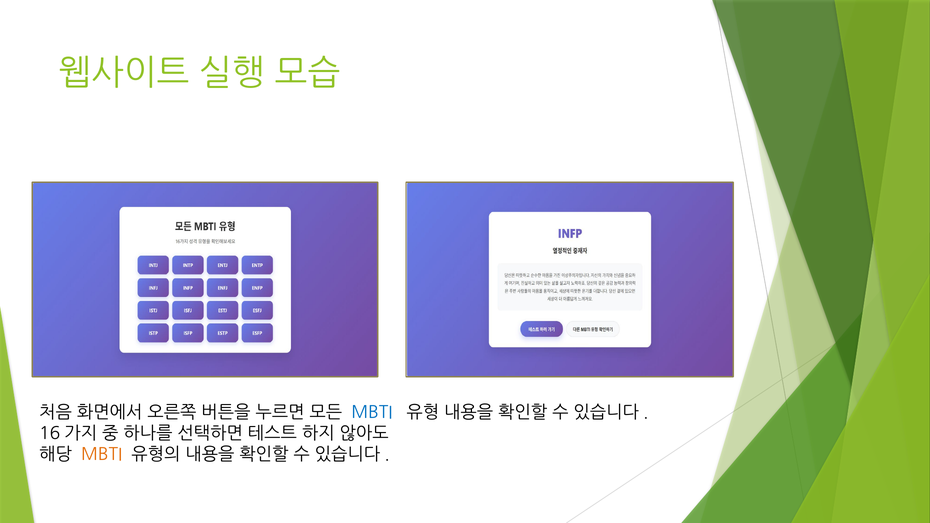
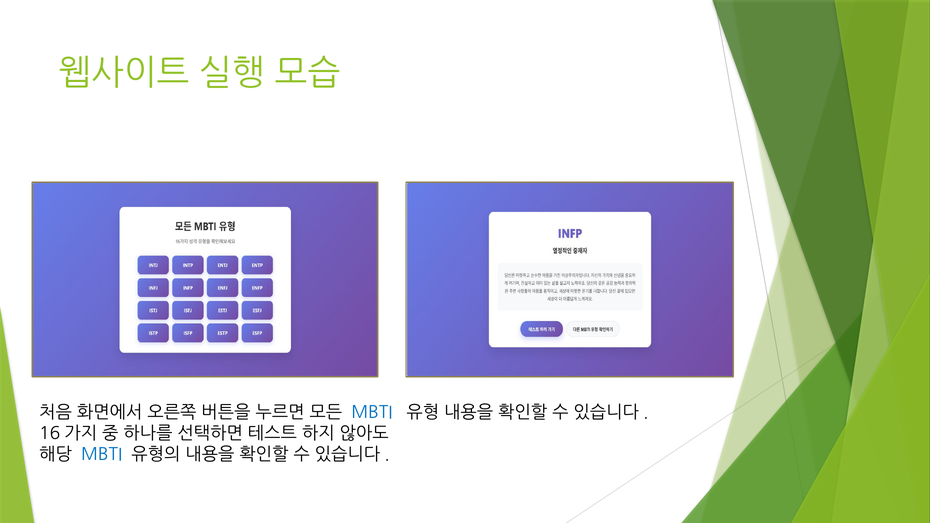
MBTI at (102, 455) colour: orange -> blue
